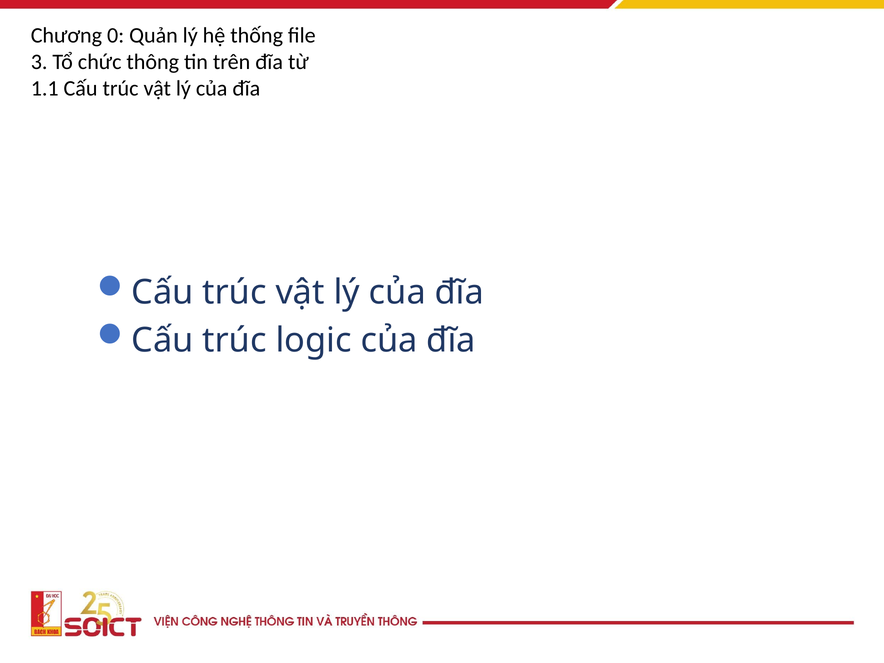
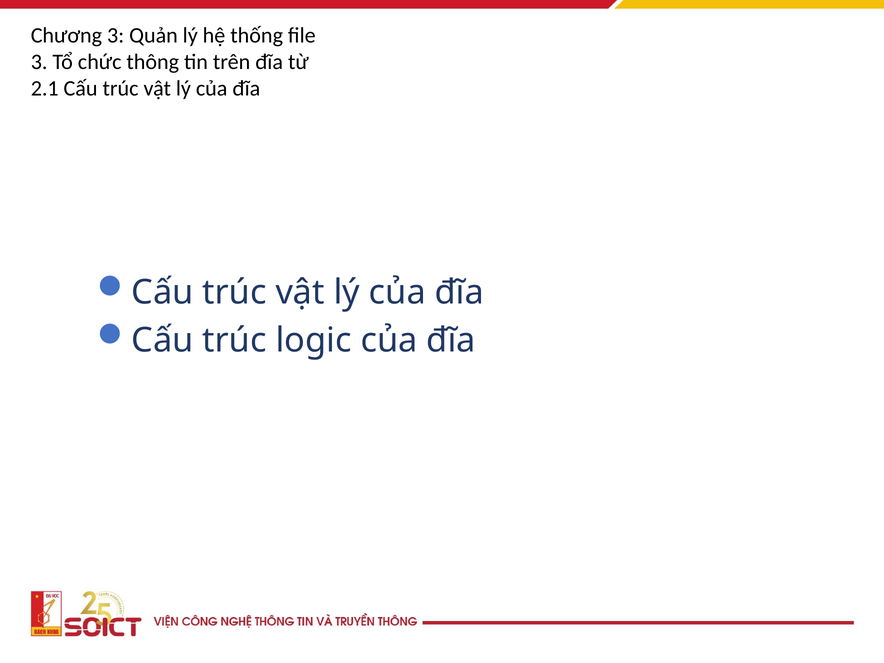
Chương 0: 0 -> 3
1.1: 1.1 -> 2.1
